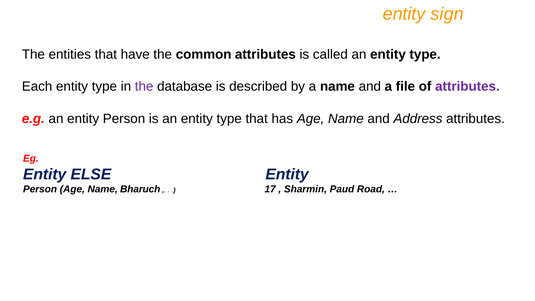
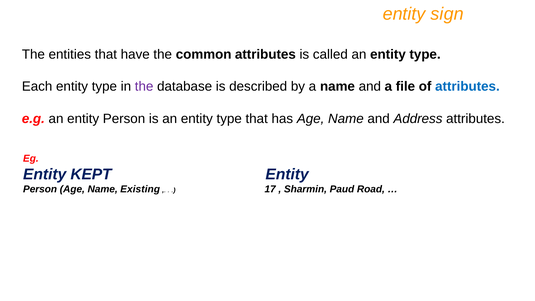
attributes at (467, 86) colour: purple -> blue
ELSE: ELSE -> KEPT
Bharuch: Bharuch -> Existing
